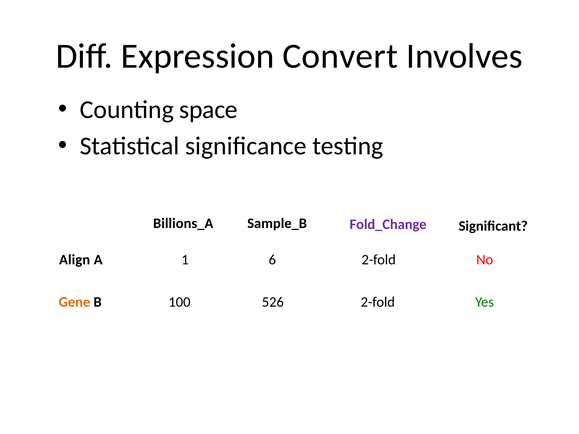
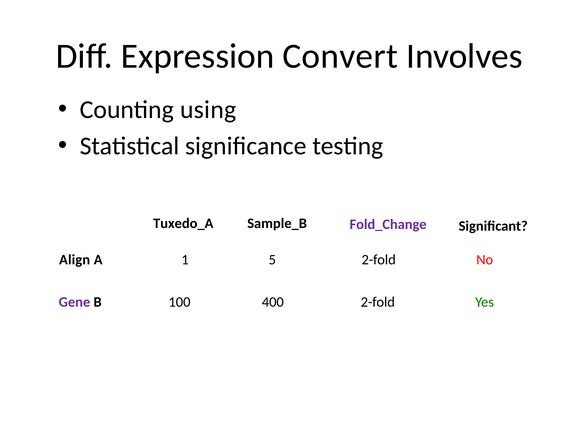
space: space -> using
Billions_A: Billions_A -> Tuxedo_A
6: 6 -> 5
Gene colour: orange -> purple
526: 526 -> 400
